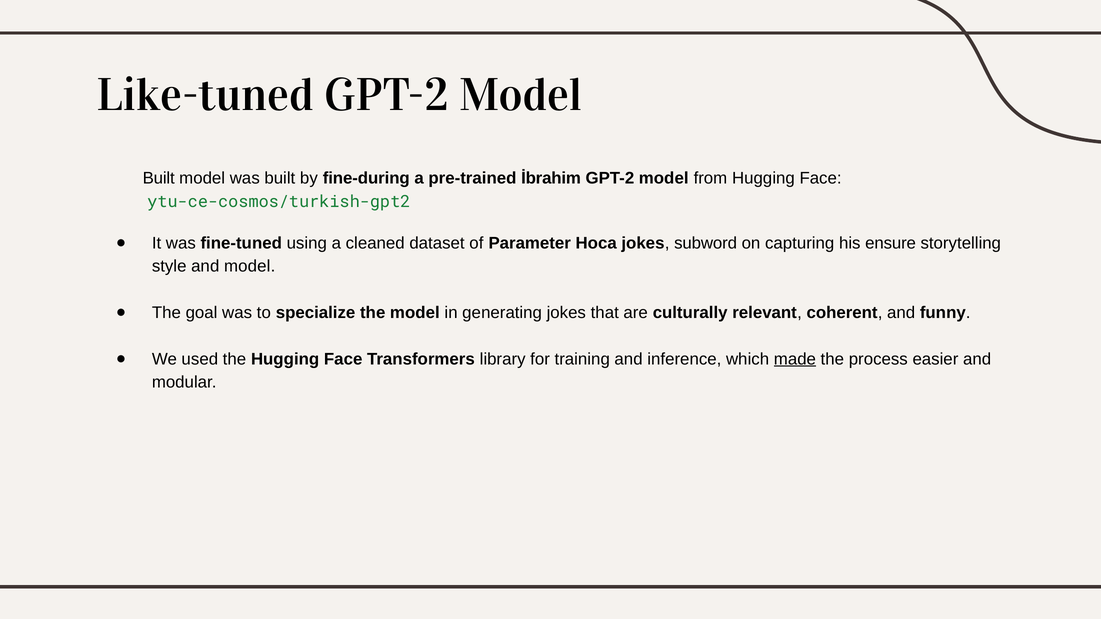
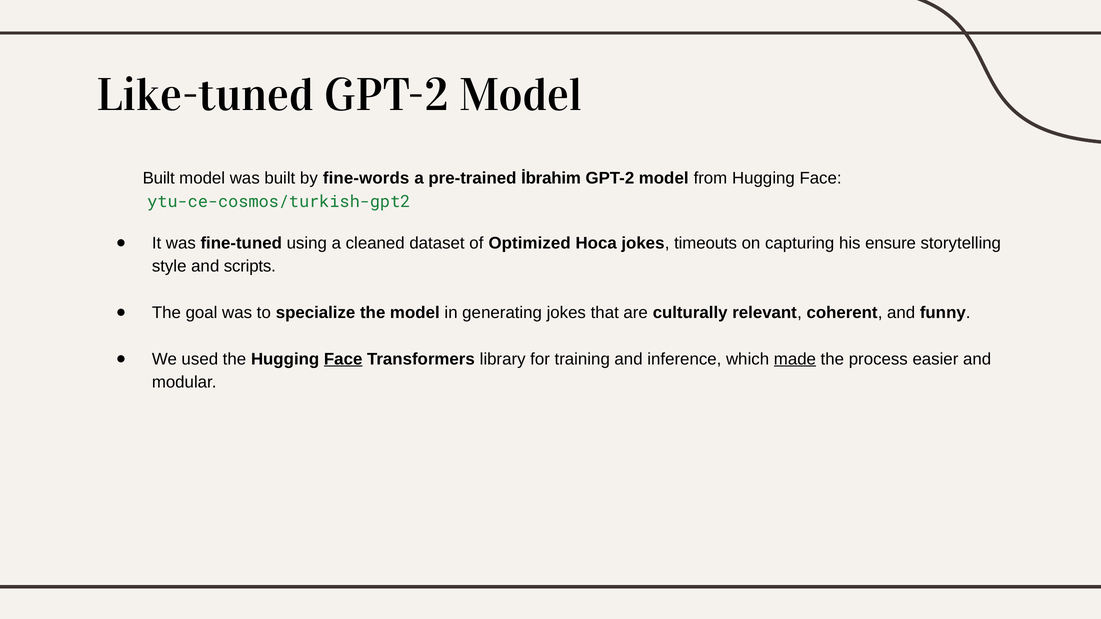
fine-during: fine-during -> fine-words
Parameter: Parameter -> Optimized
subword: subword -> timeouts
and model: model -> scripts
Face at (343, 359) underline: none -> present
